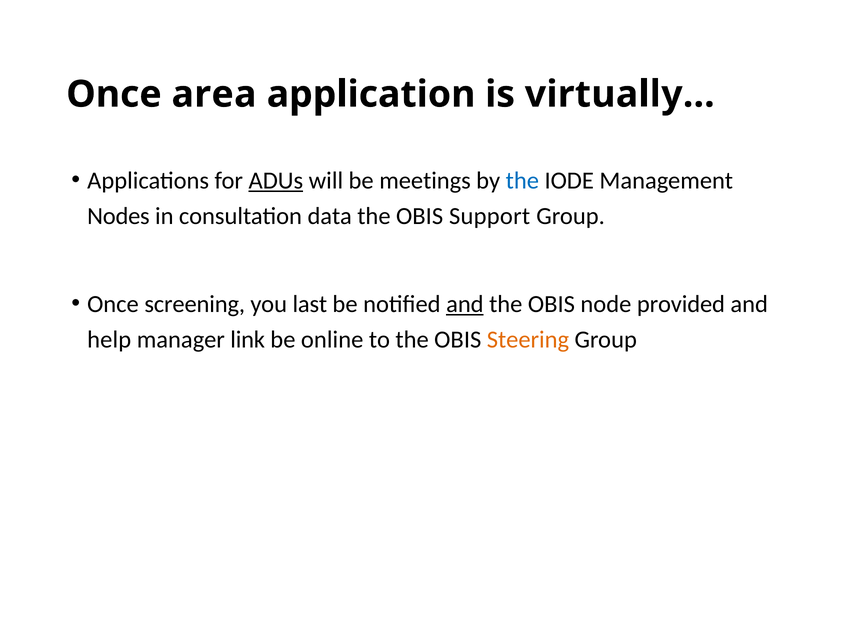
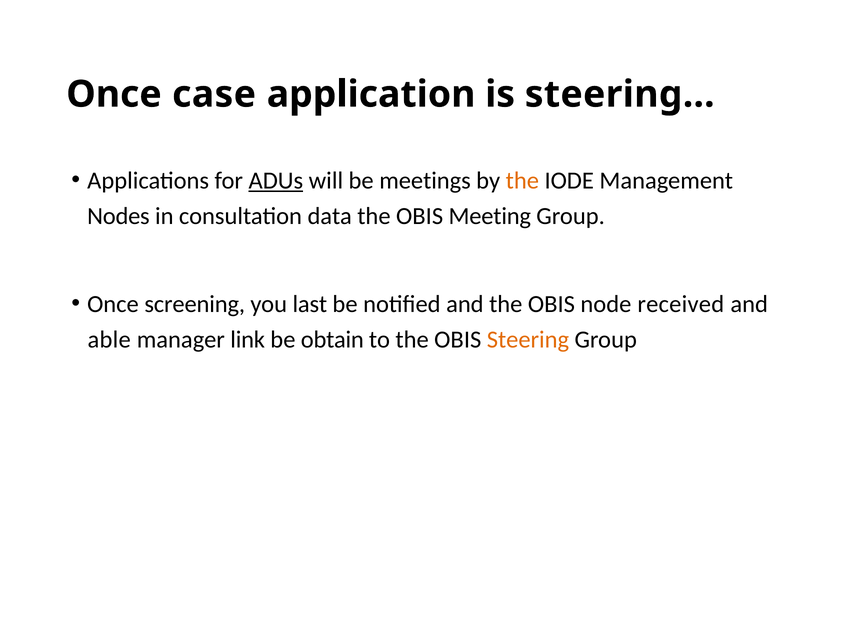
area: area -> case
virtually…: virtually… -> steering…
the at (522, 181) colour: blue -> orange
Support: Support -> Meeting
and at (465, 304) underline: present -> none
provided: provided -> received
help: help -> able
online: online -> obtain
